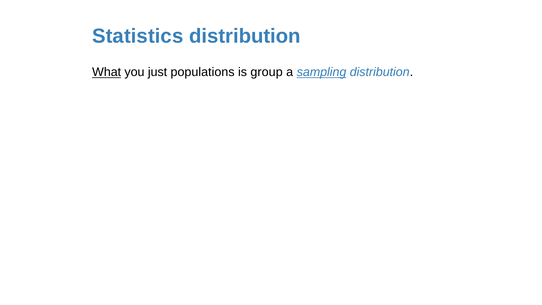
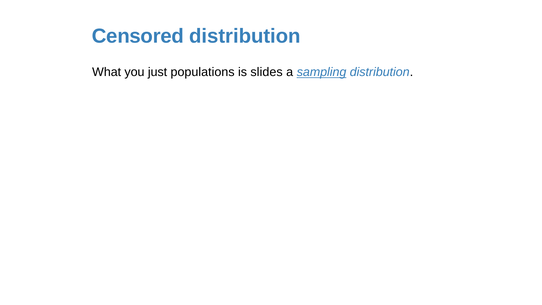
Statistics: Statistics -> Censored
What underline: present -> none
group: group -> slides
